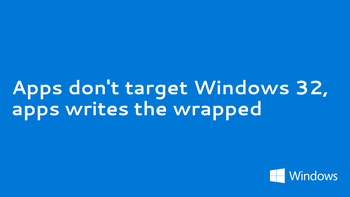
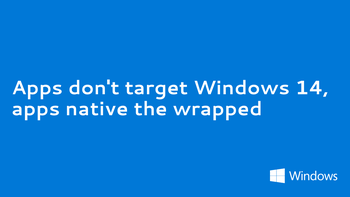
32: 32 -> 14
writes: writes -> native
